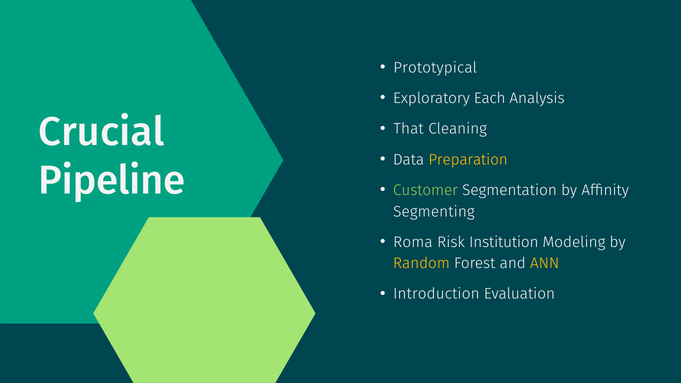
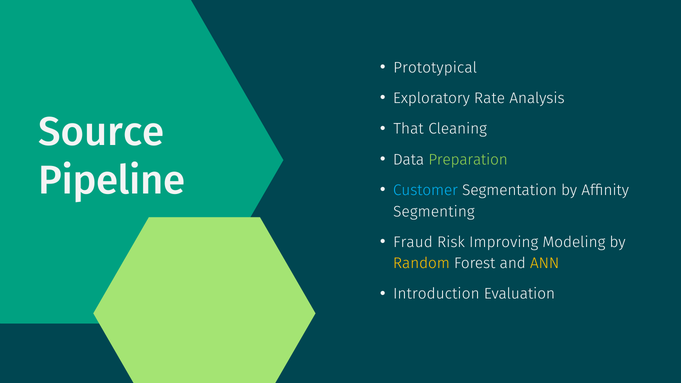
Each: Each -> Rate
Crucial: Crucial -> Source
Preparation colour: yellow -> light green
Customer colour: light green -> light blue
Roma: Roma -> Fraud
Institution: Institution -> Improving
